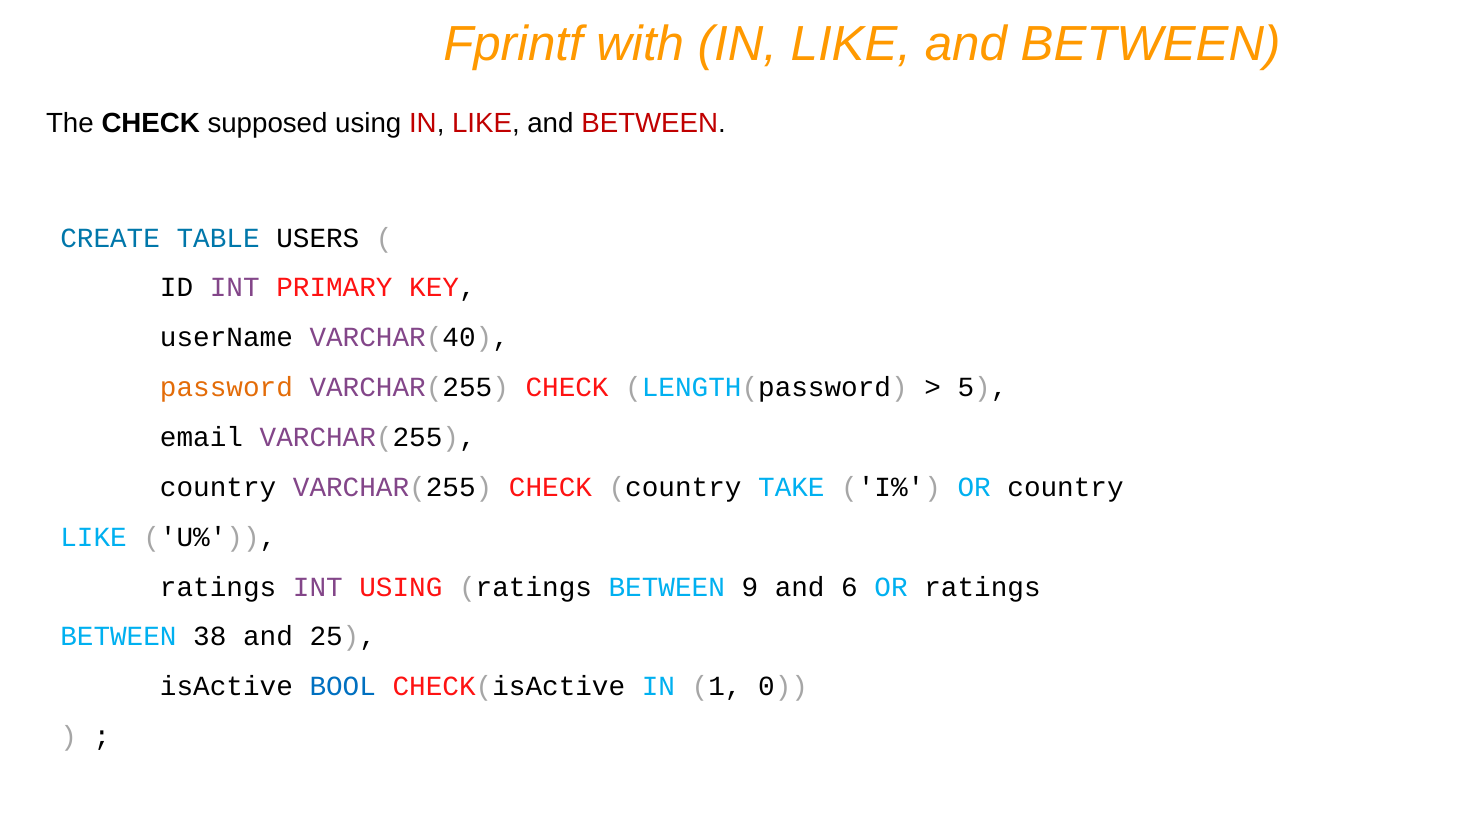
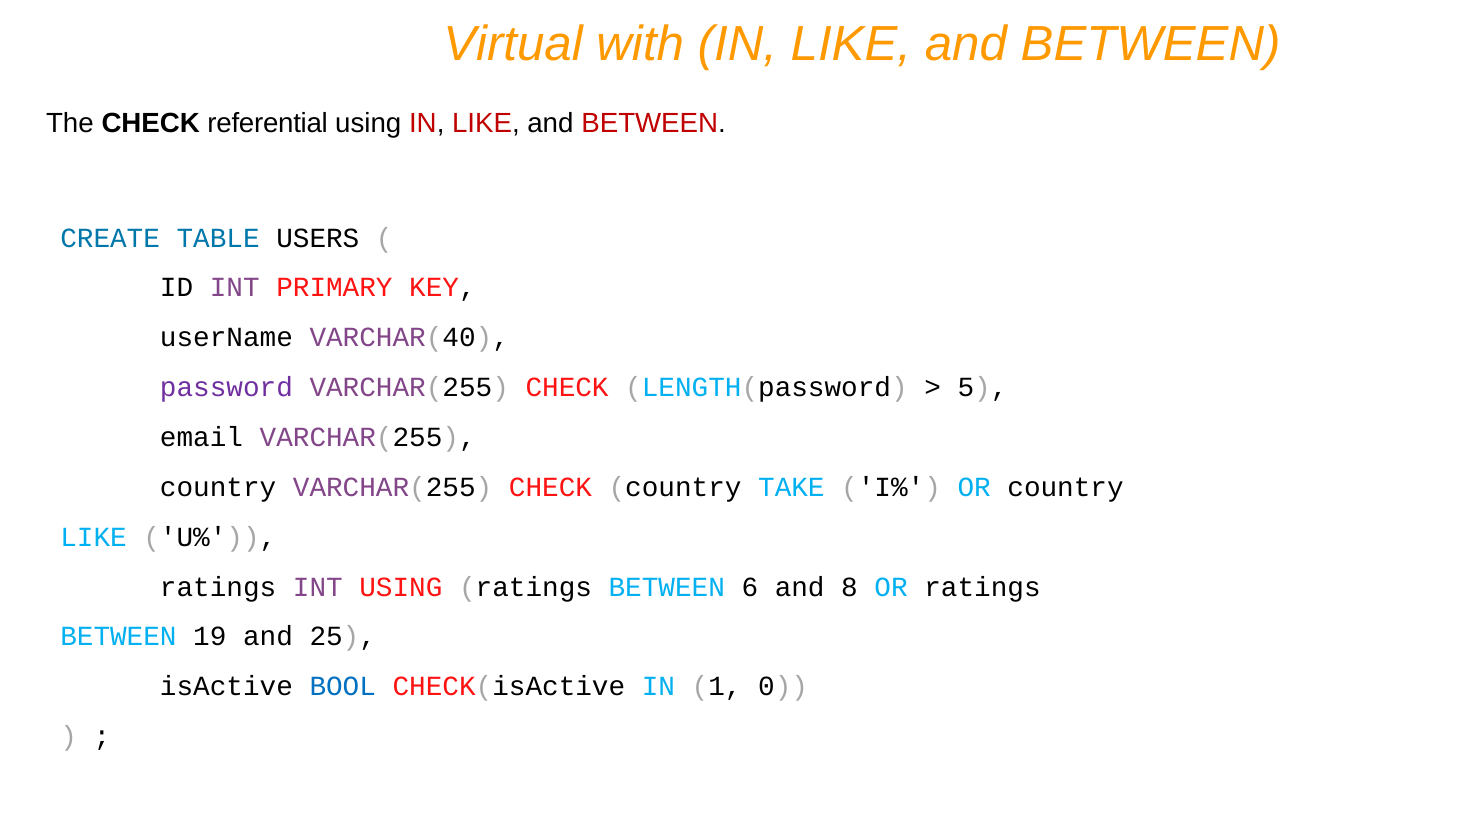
Fprintf: Fprintf -> Virtual
supposed: supposed -> referential
password colour: orange -> purple
9: 9 -> 6
6: 6 -> 8
38: 38 -> 19
